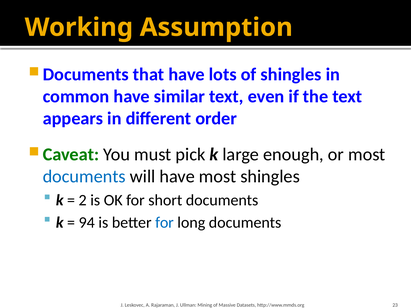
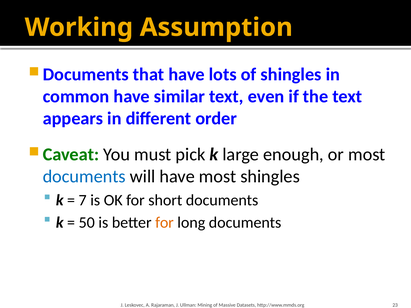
2: 2 -> 7
94: 94 -> 50
for at (164, 223) colour: blue -> orange
